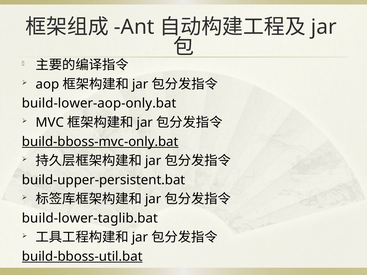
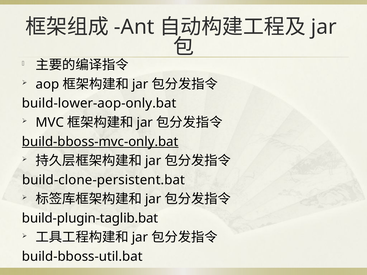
build-upper-persistent.bat: build-upper-persistent.bat -> build-clone-persistent.bat
build-lower-taglib.bat: build-lower-taglib.bat -> build-plugin-taglib.bat
build-bboss-util.bat underline: present -> none
